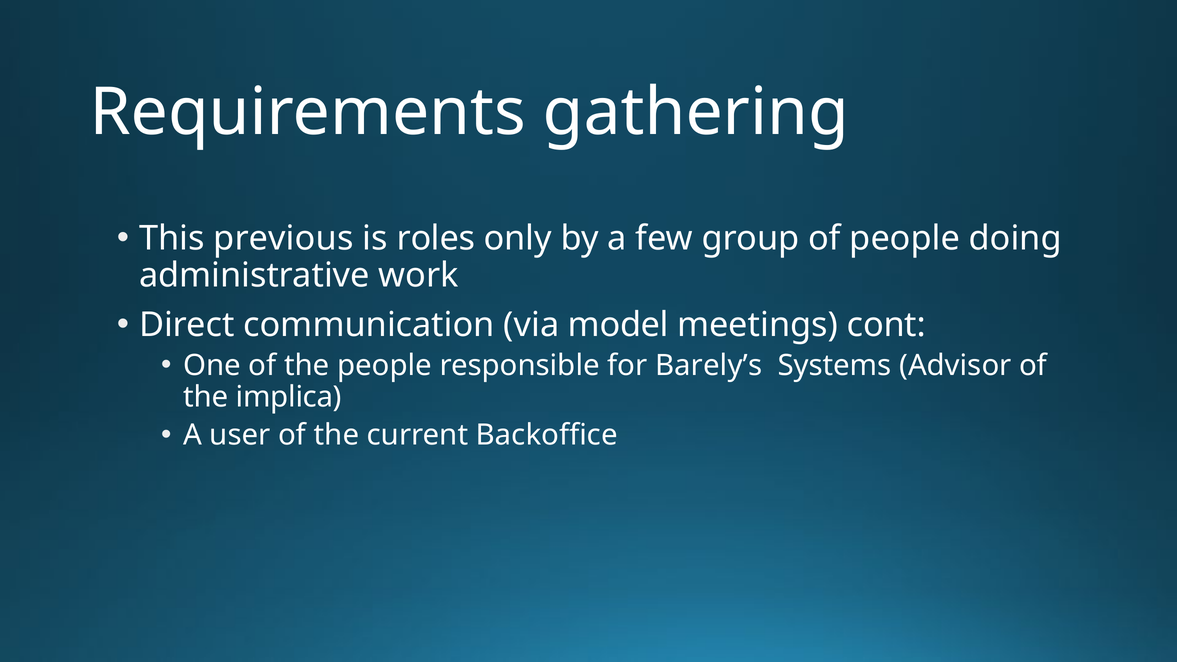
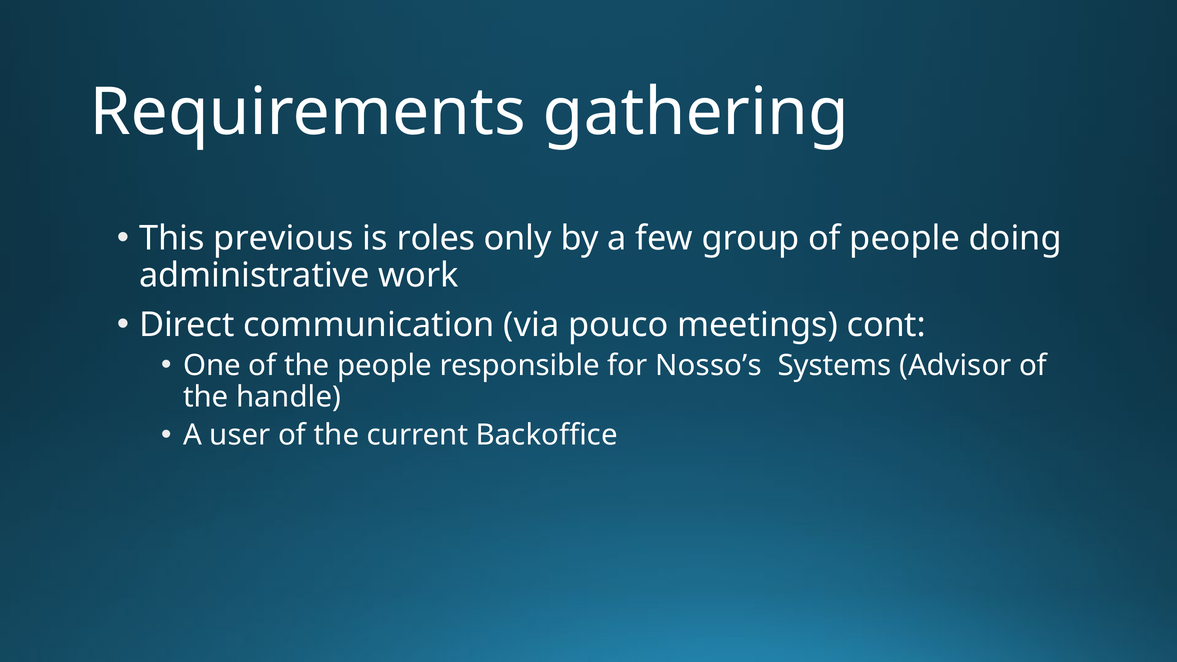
model: model -> pouco
Barely’s: Barely’s -> Nosso’s
implica: implica -> handle
